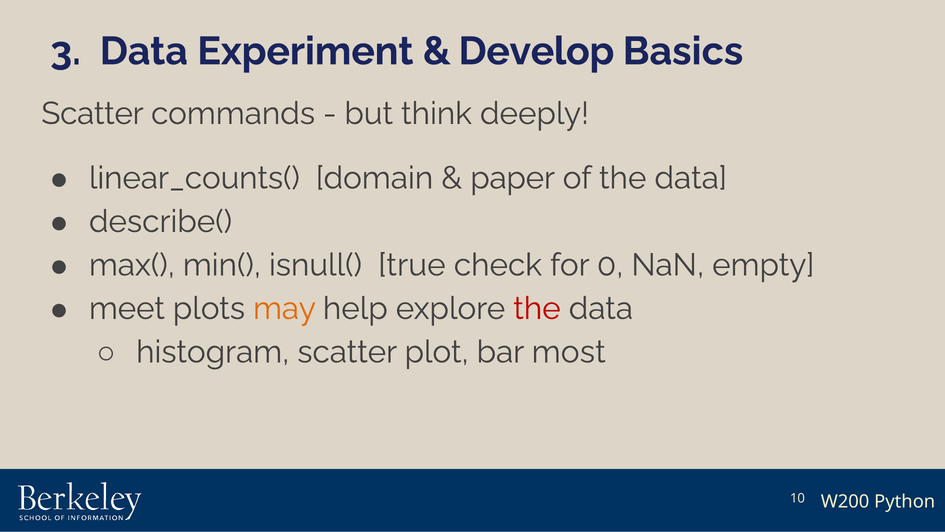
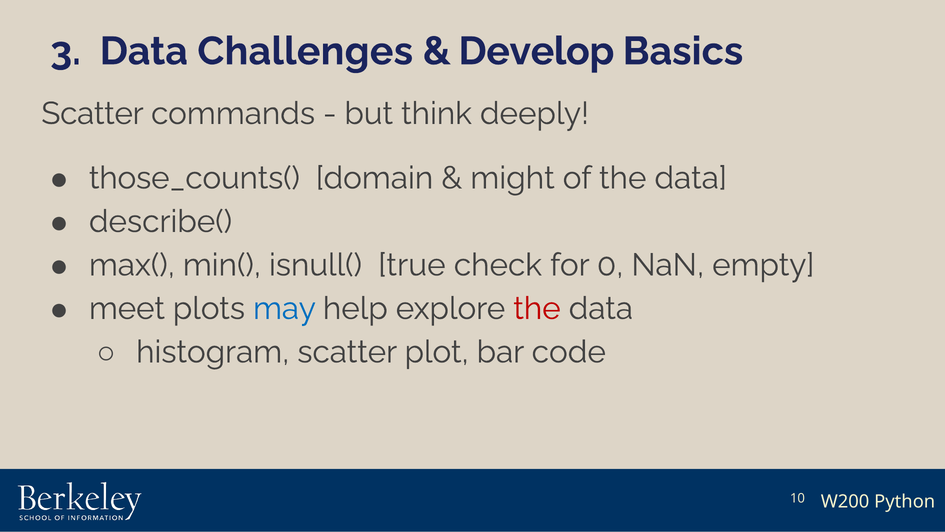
Experiment: Experiment -> Challenges
linear_counts(: linear_counts( -> those_counts(
paper: paper -> might
may colour: orange -> blue
most: most -> code
